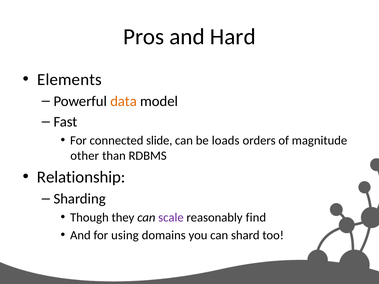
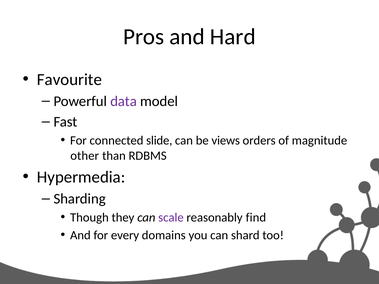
Elements: Elements -> Favourite
data colour: orange -> purple
loads: loads -> views
Relationship: Relationship -> Hypermedia
using: using -> every
